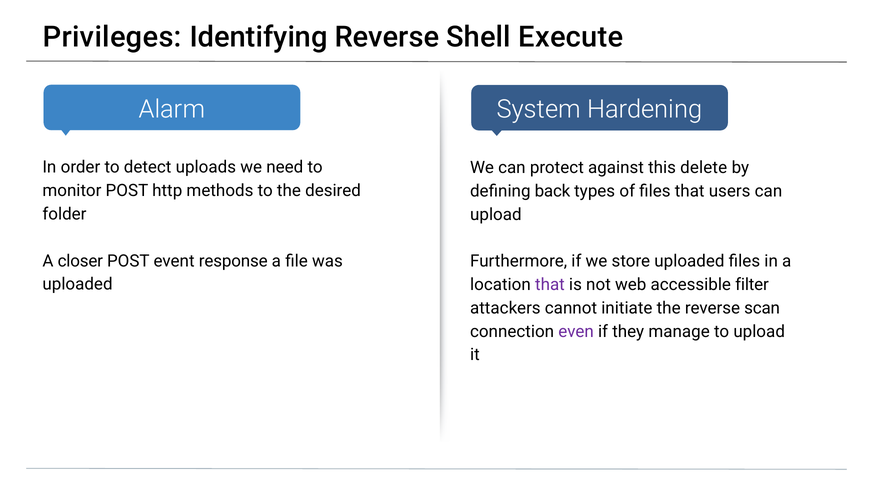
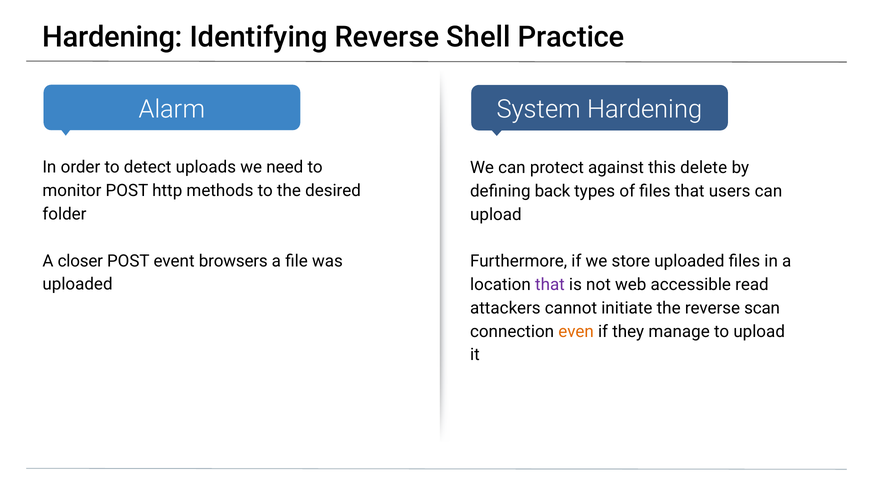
Privileges at (112, 37): Privileges -> Hardening
Execute: Execute -> Practice
response: response -> browsers
filter: filter -> read
even colour: purple -> orange
